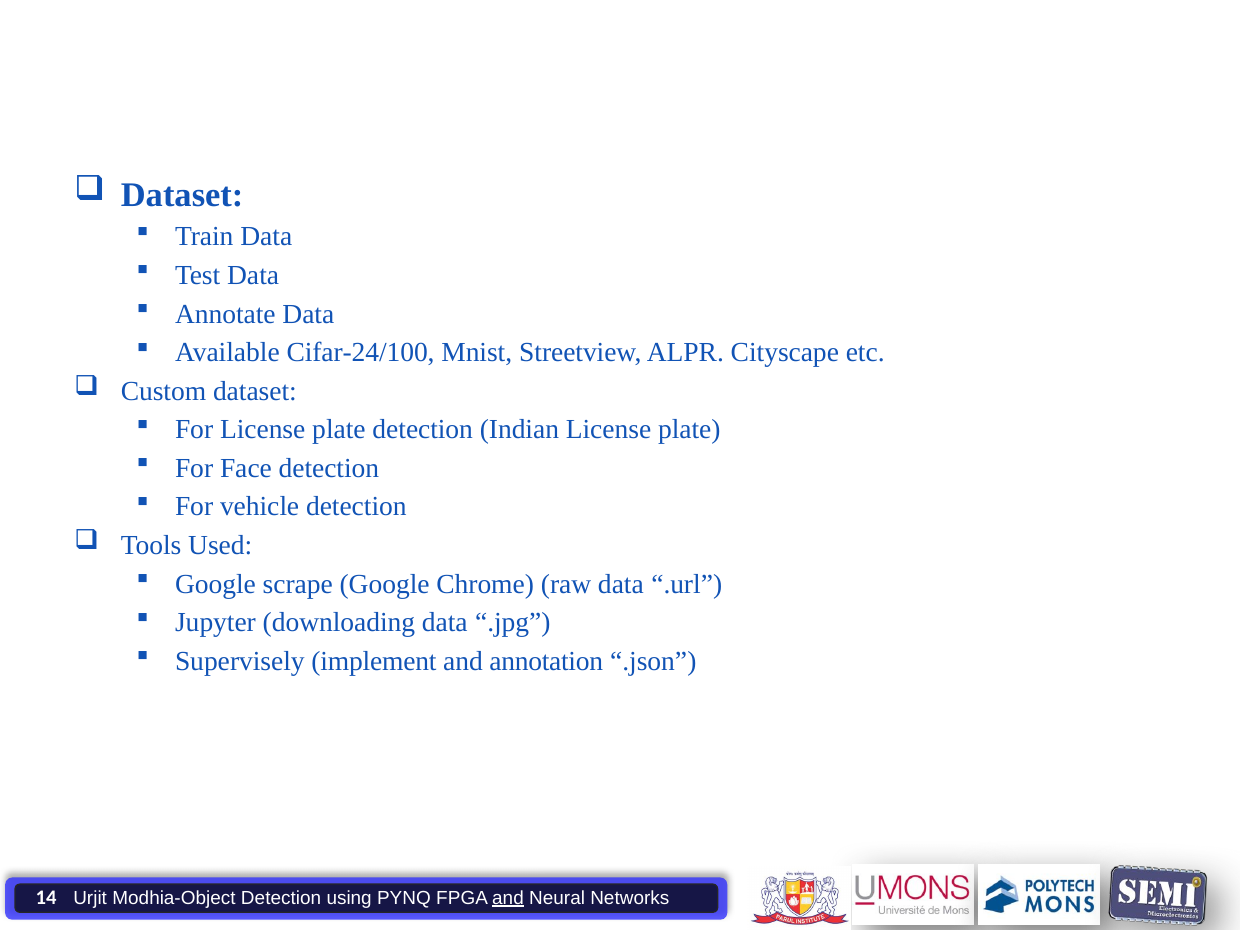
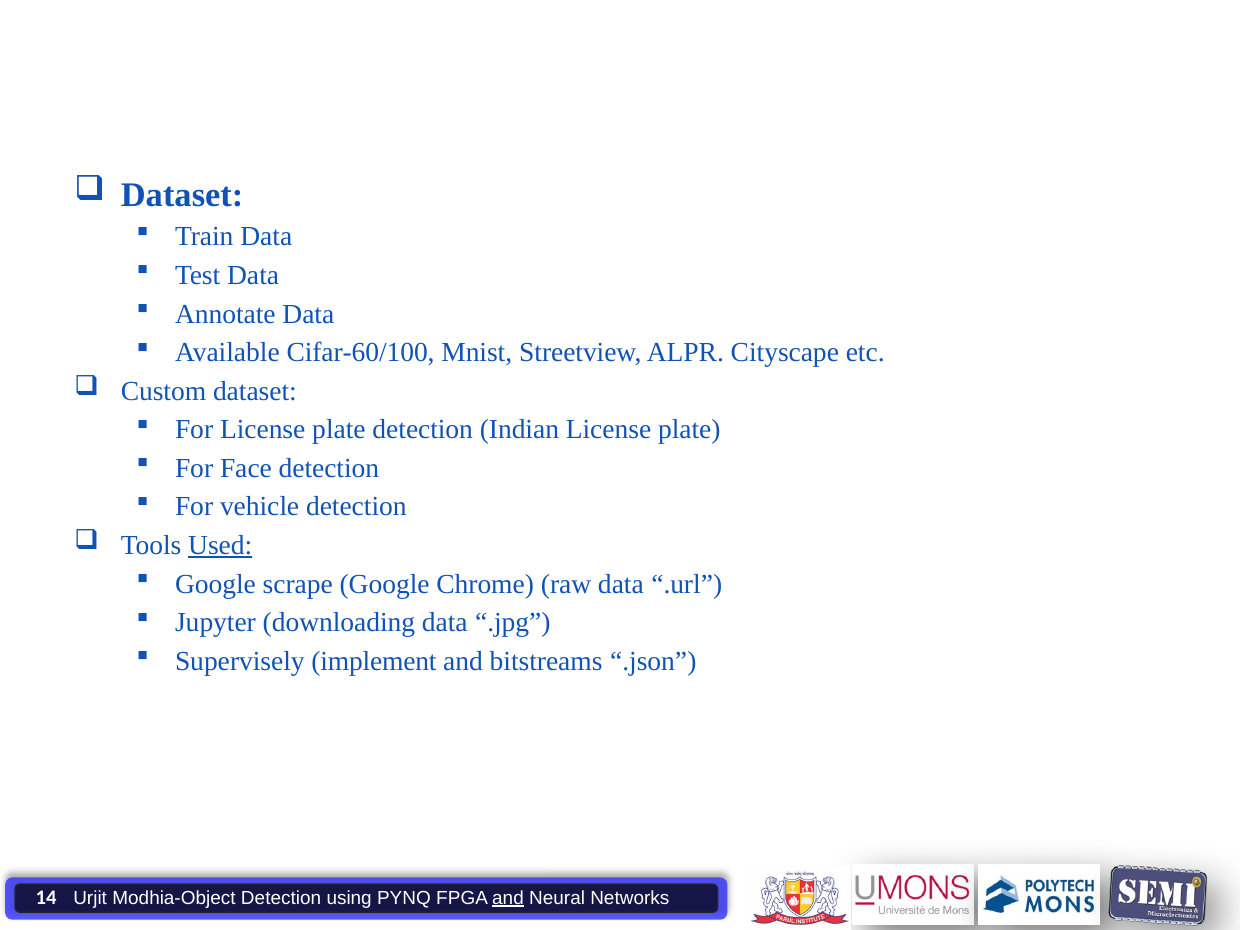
Cifar-24/100: Cifar-24/100 -> Cifar-60/100
Used underline: none -> present
annotation: annotation -> bitstreams
